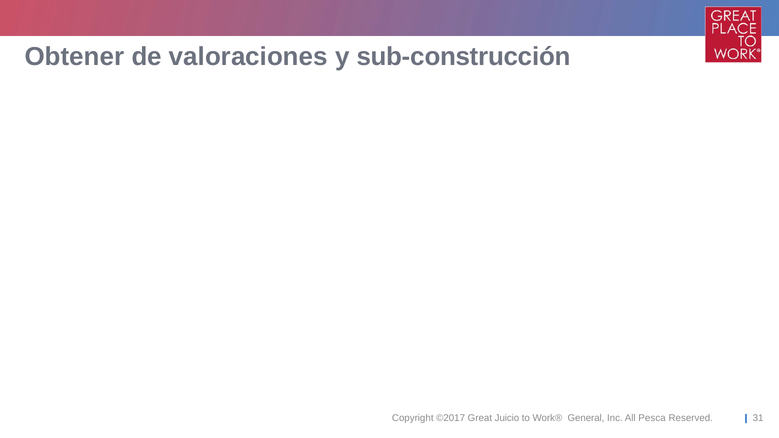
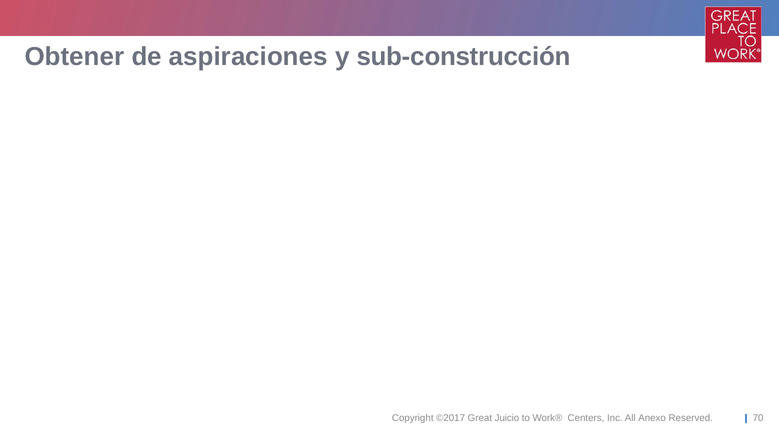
valoraciones: valoraciones -> aspiraciones
General: General -> Centers
Pesca: Pesca -> Anexo
31: 31 -> 70
